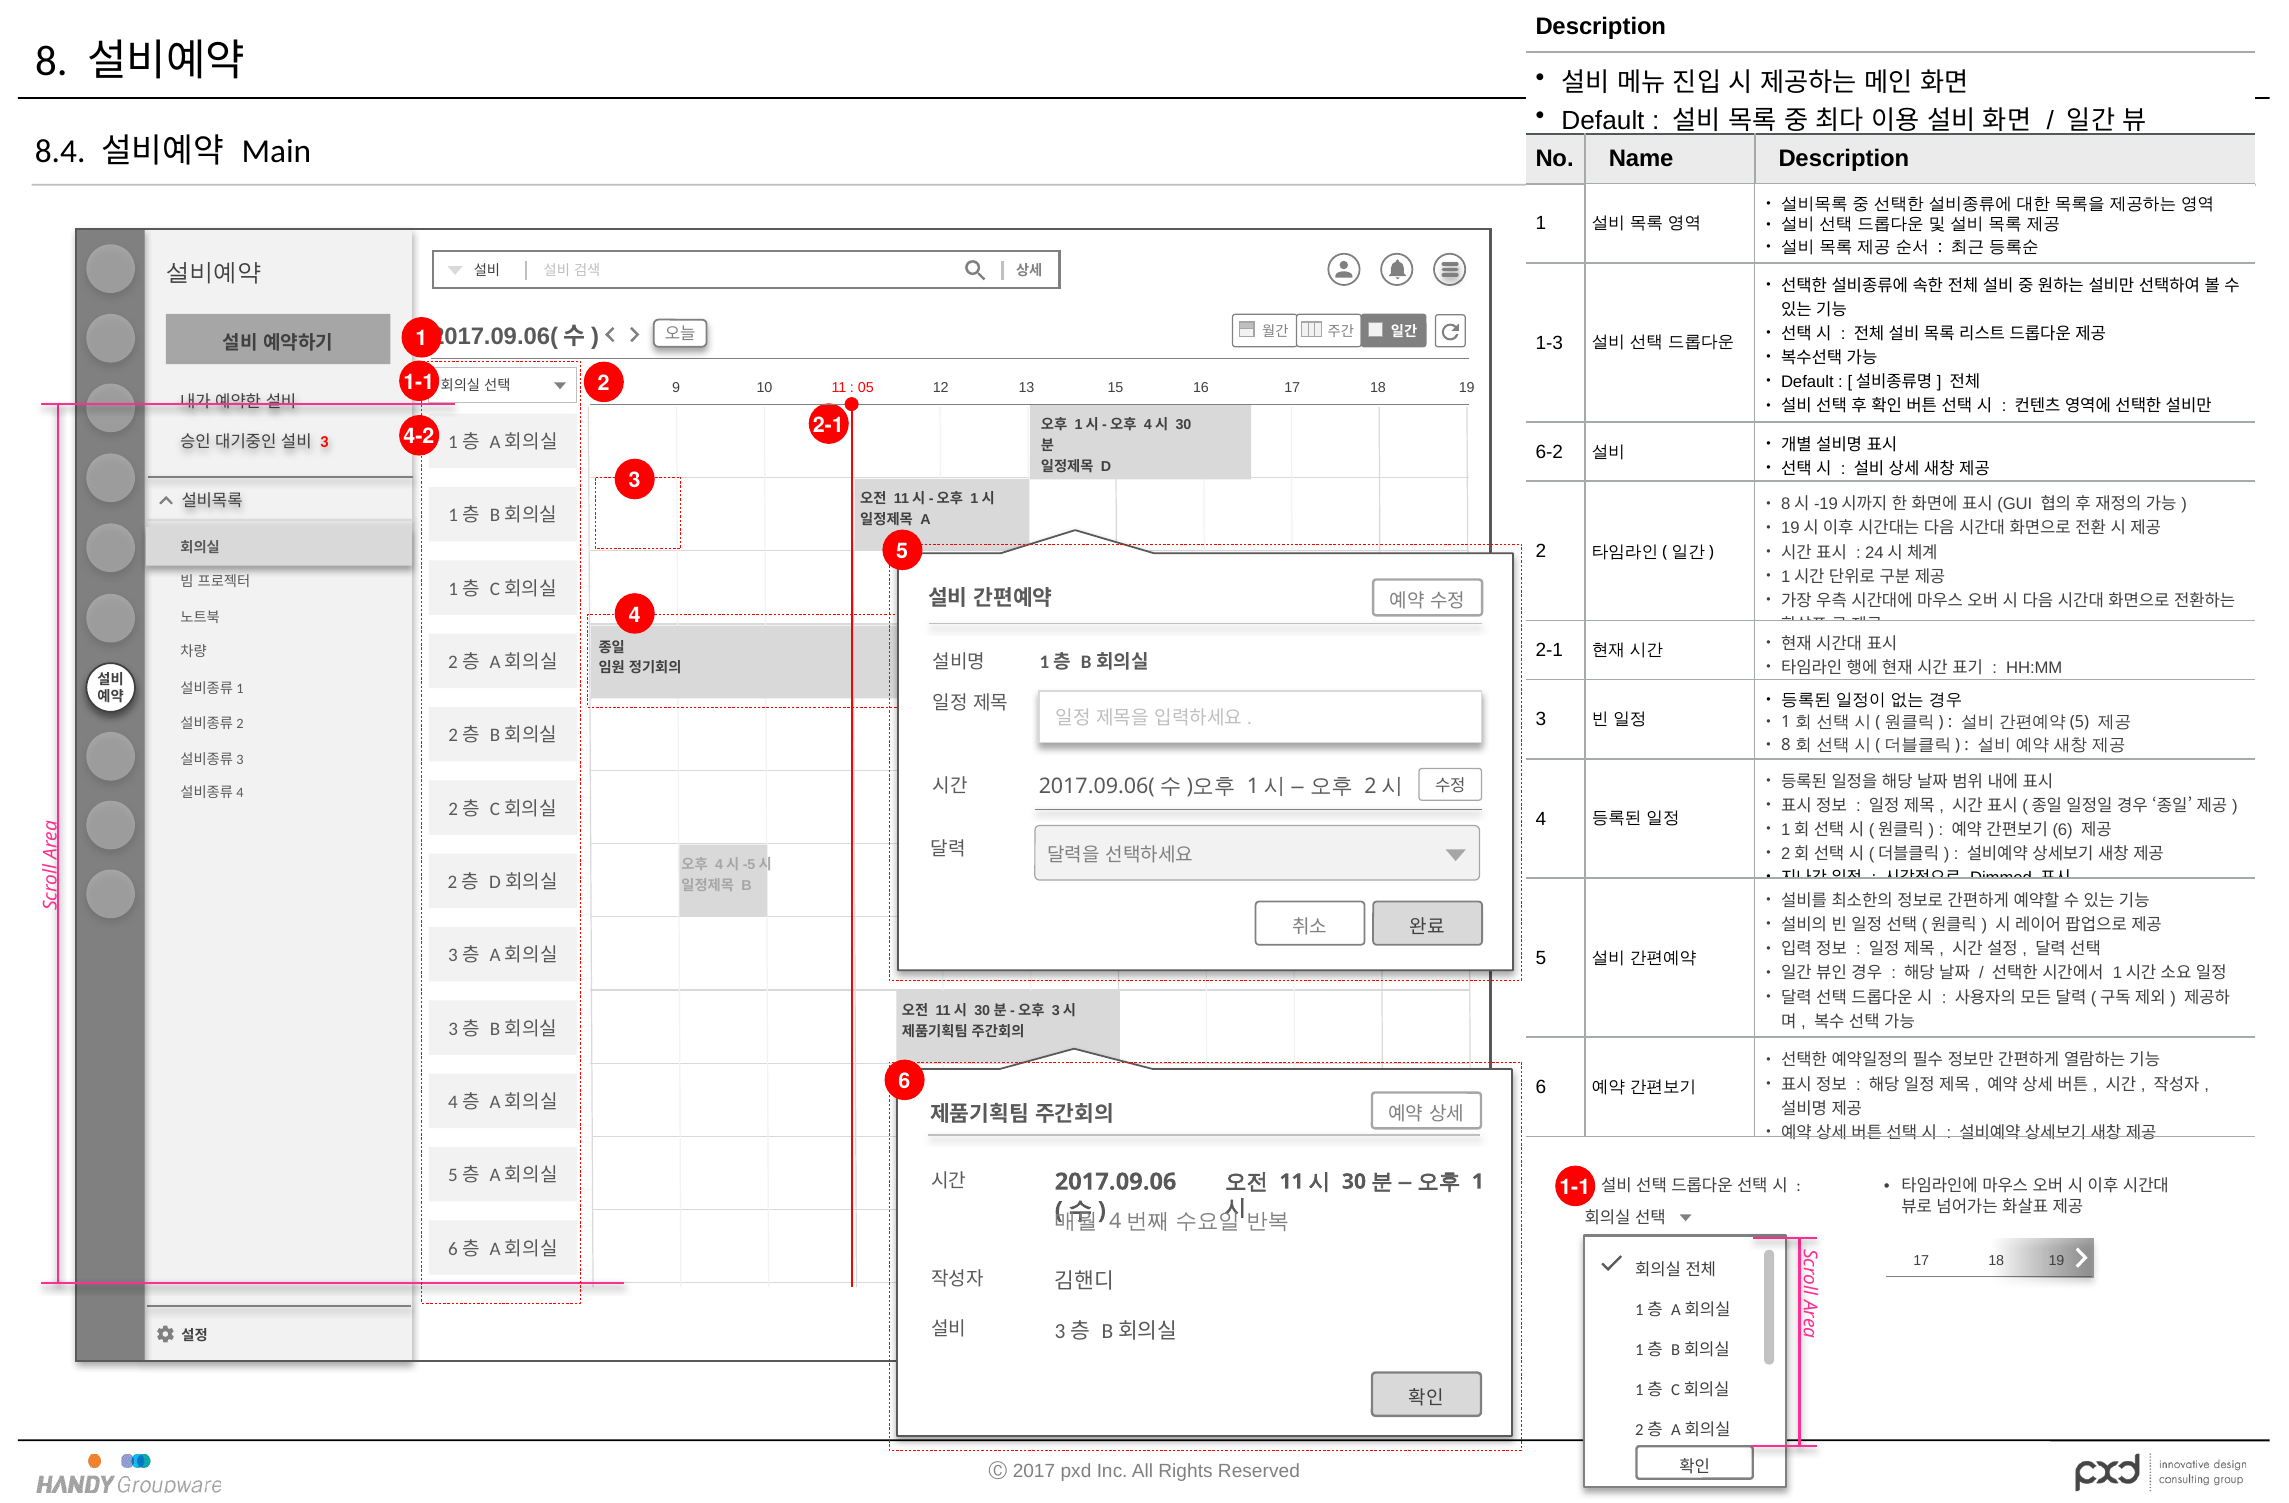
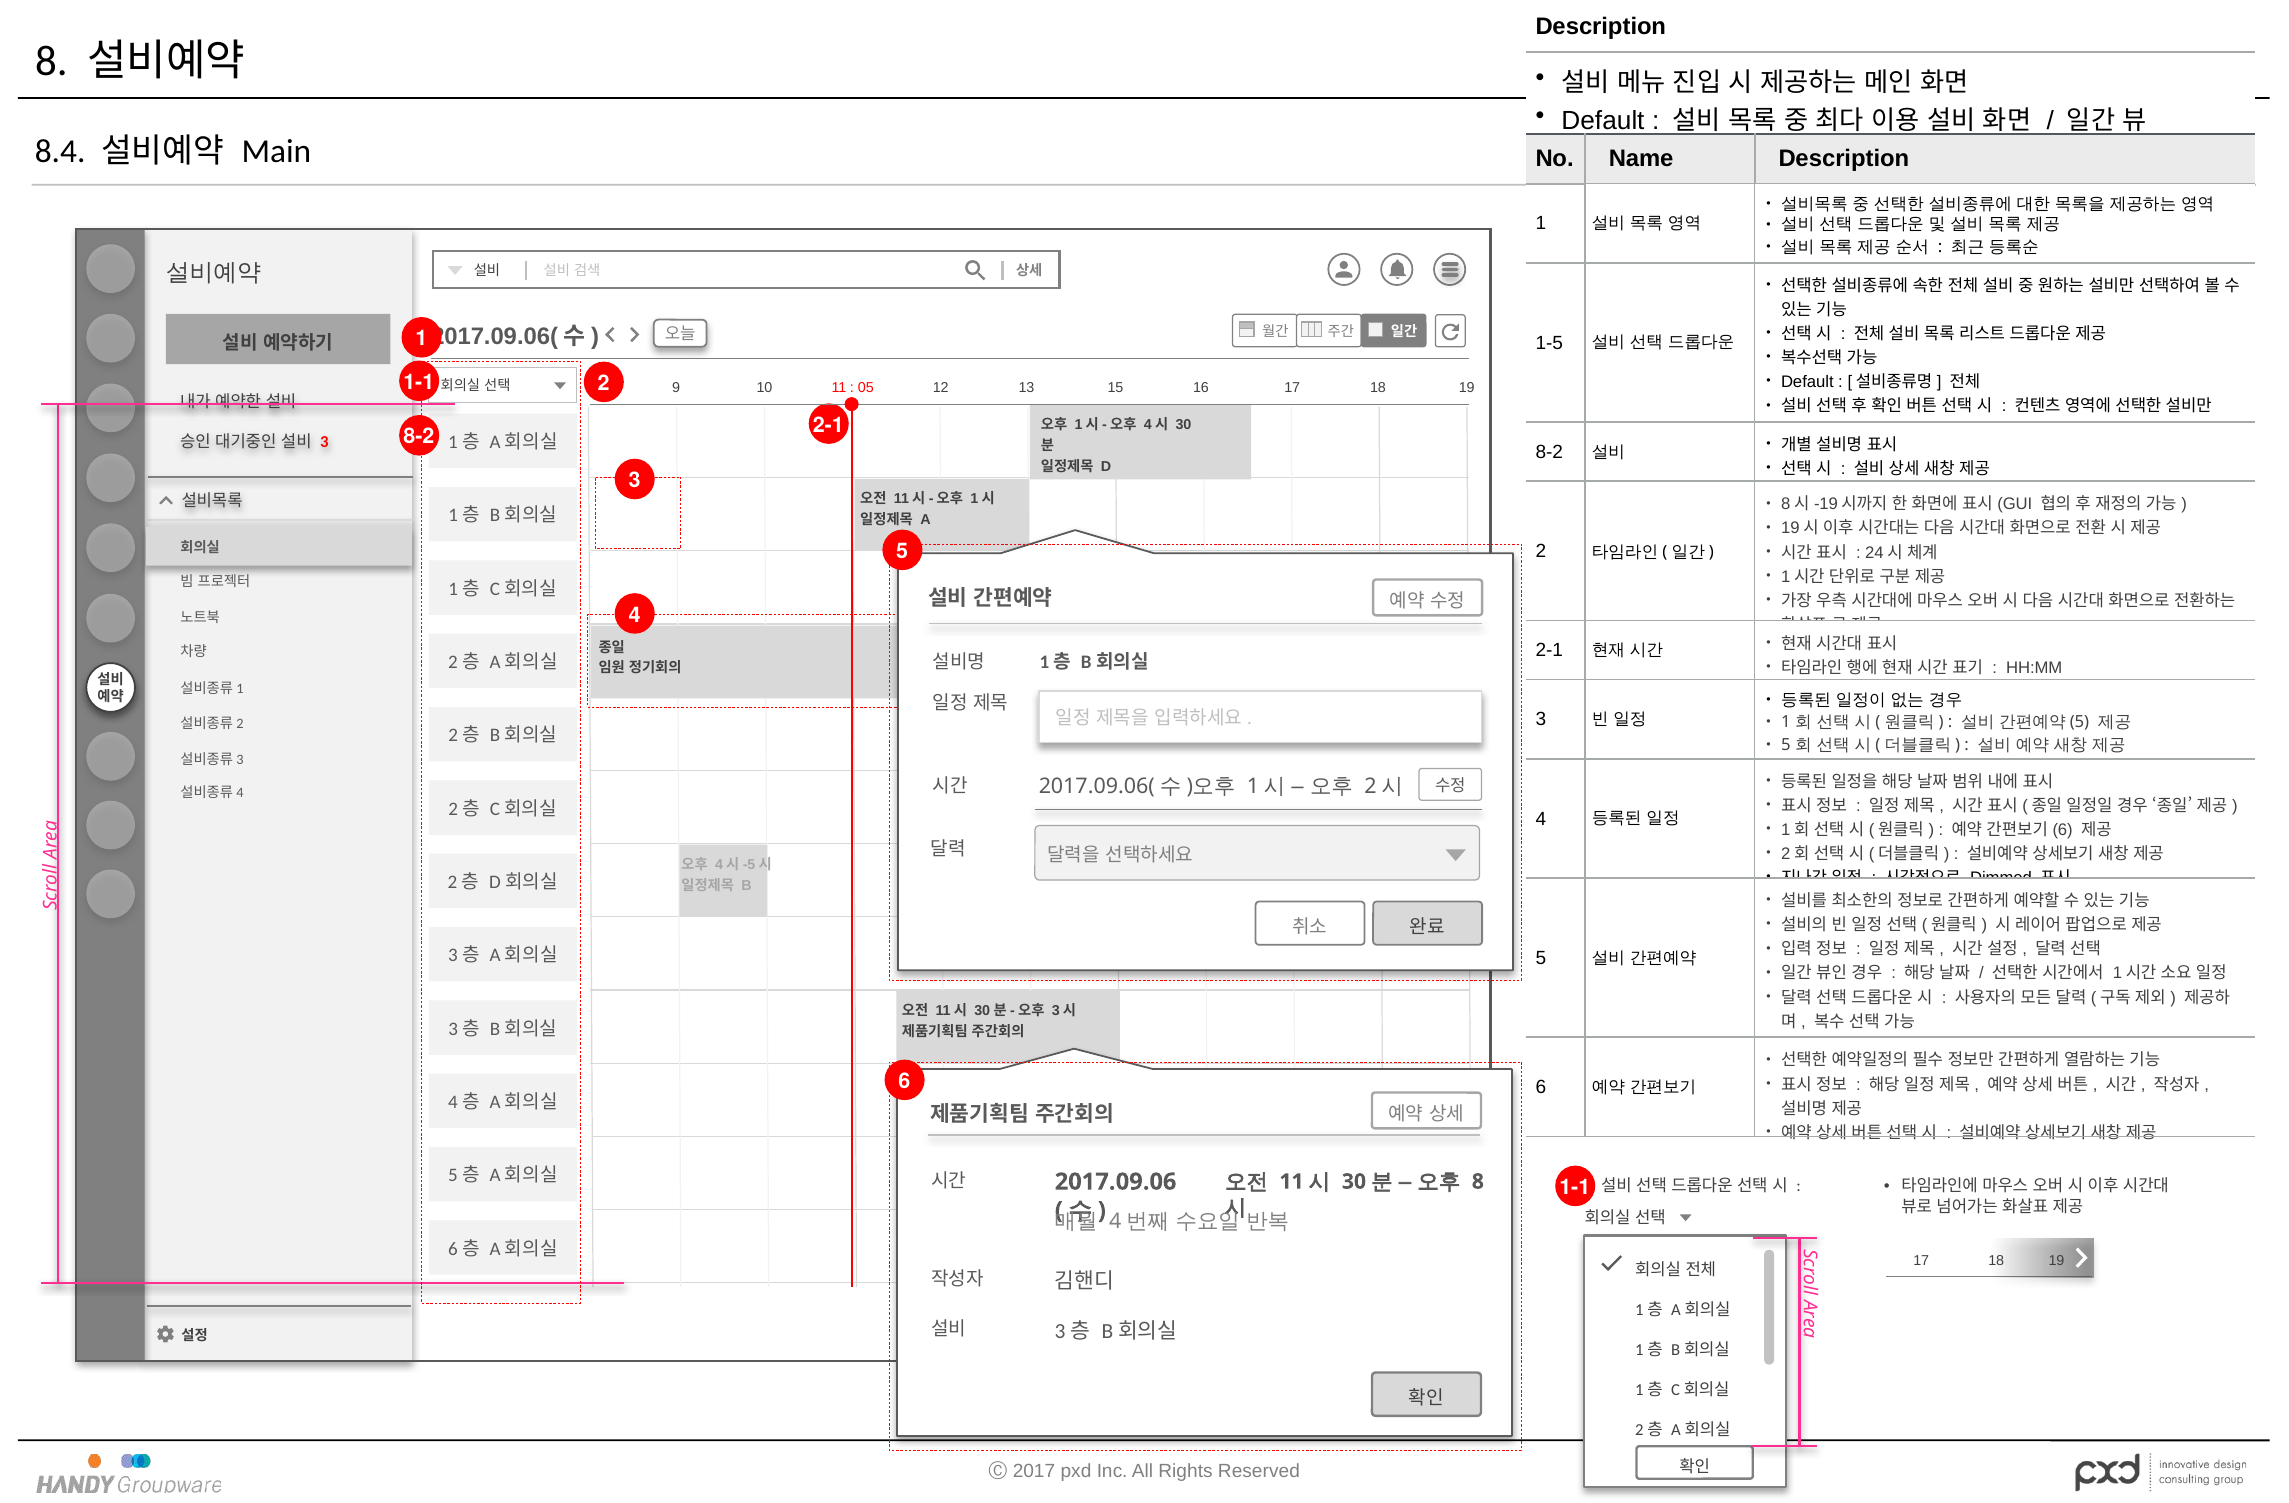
1-3: 1-3 -> 1-5
4-2 at (419, 437): 4-2 -> 8-2
6-2 at (1549, 452): 6-2 -> 8-2
8 at (1786, 745): 8 -> 5
1 at (1478, 1181): 1 -> 8
